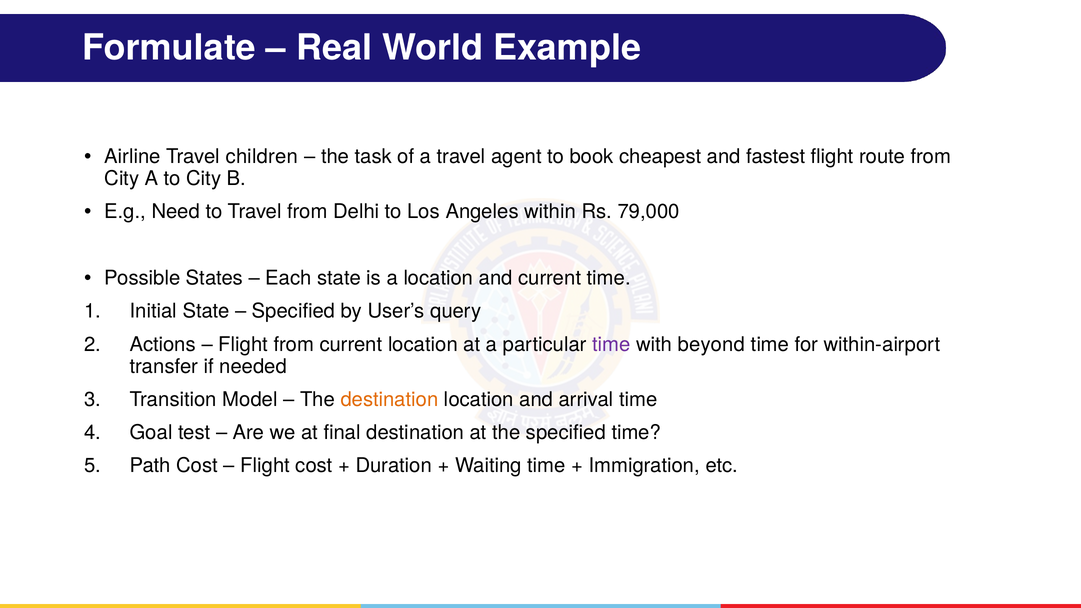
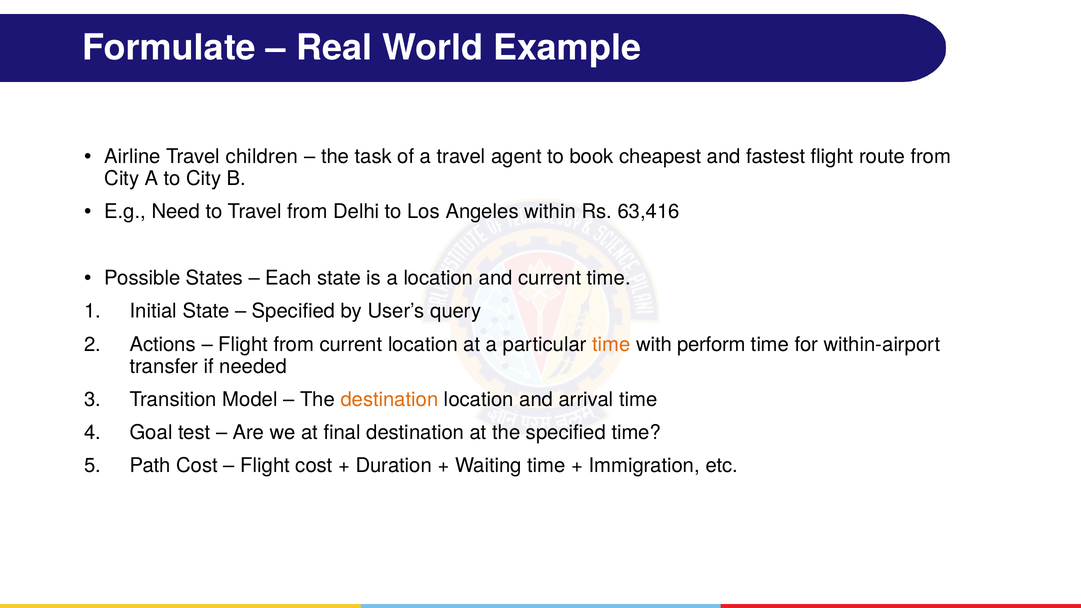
79,000: 79,000 -> 63,416
time at (611, 344) colour: purple -> orange
beyond: beyond -> perform
